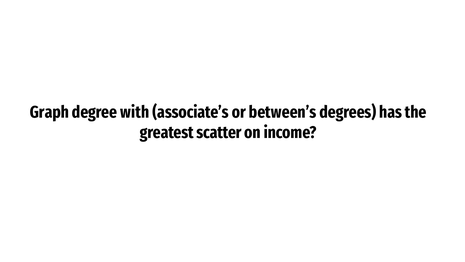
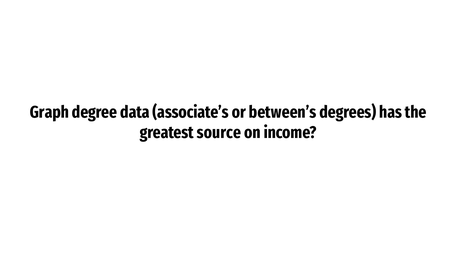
with: with -> data
scatter: scatter -> source
